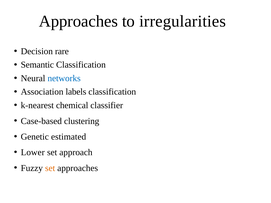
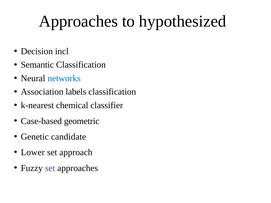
irregularities: irregularities -> hypothesized
rare: rare -> incl
clustering: clustering -> geometric
estimated: estimated -> candidate
set at (50, 168) colour: orange -> purple
